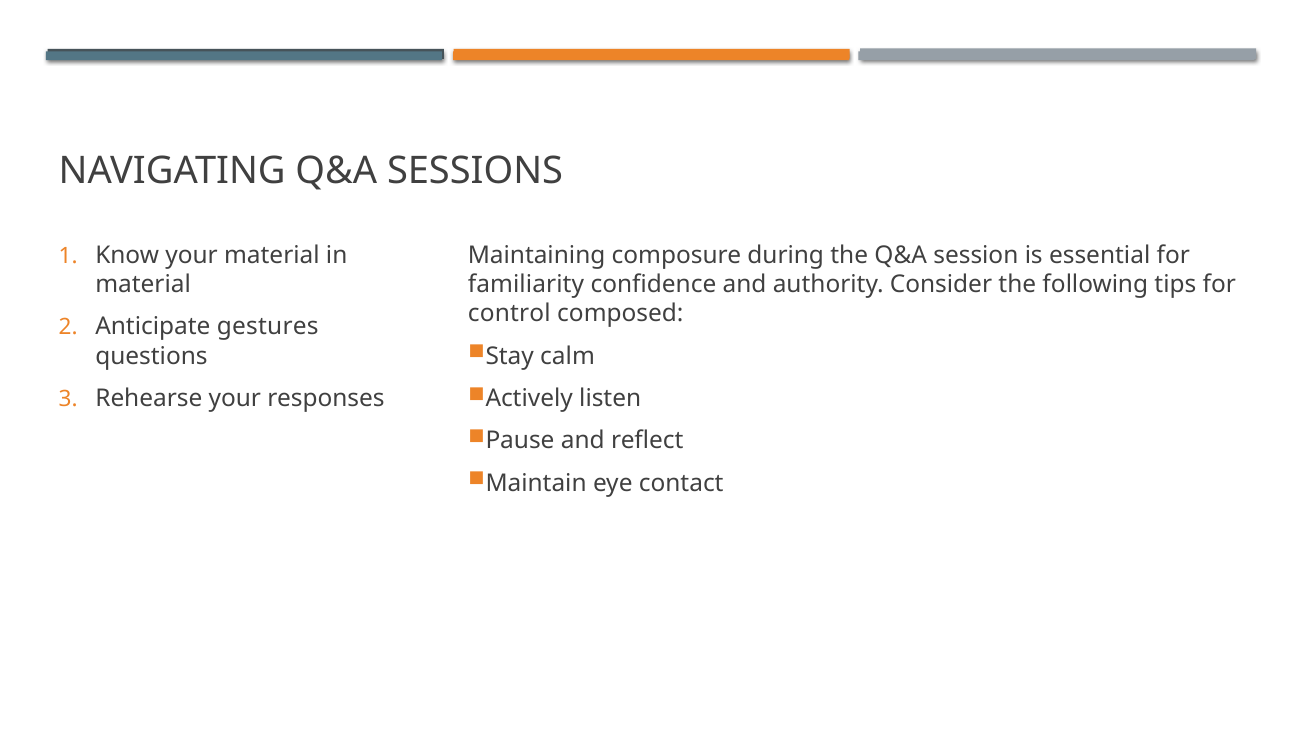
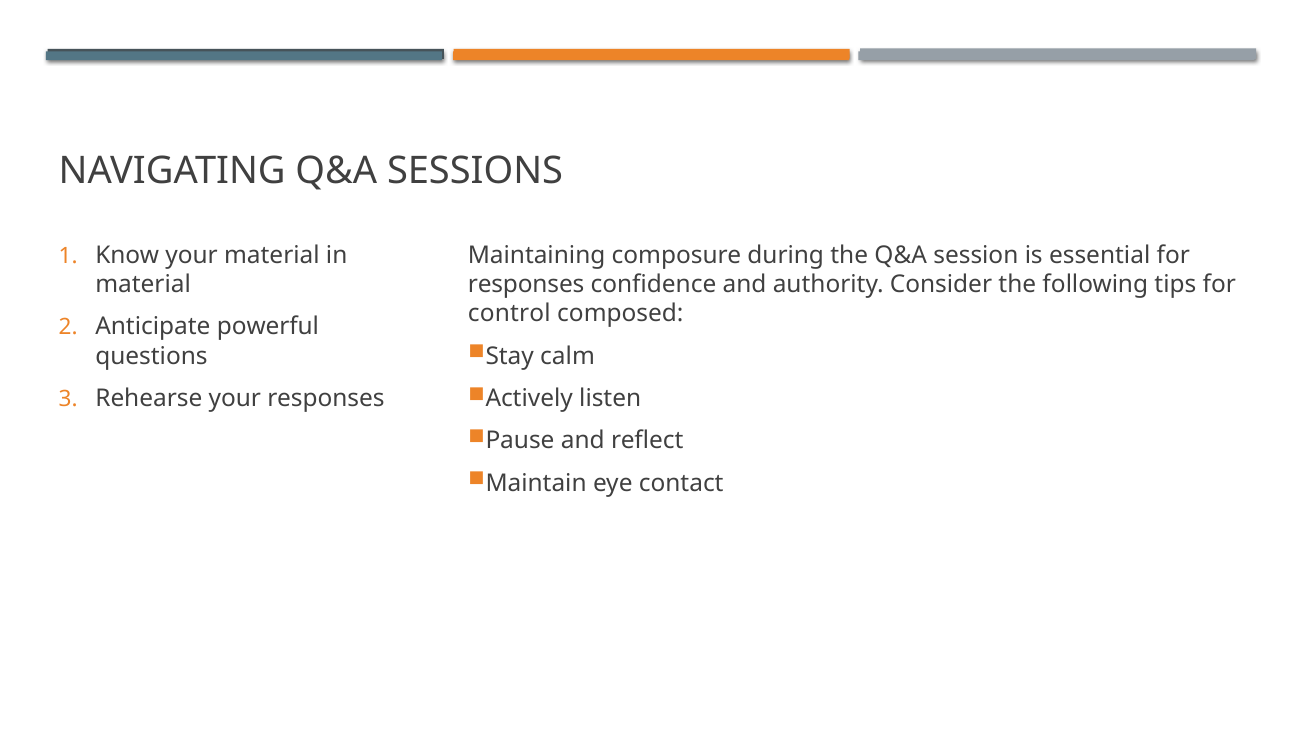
familiarity at (526, 285): familiarity -> responses
gestures: gestures -> powerful
